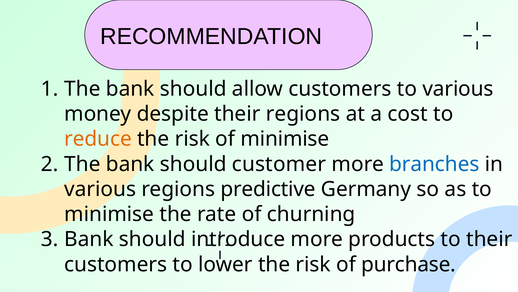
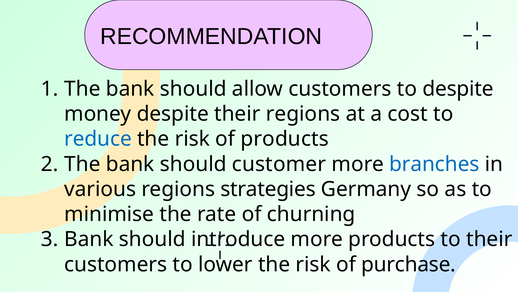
to various: various -> despite
reduce colour: orange -> blue
of minimise: minimise -> products
predictive: predictive -> strategies
